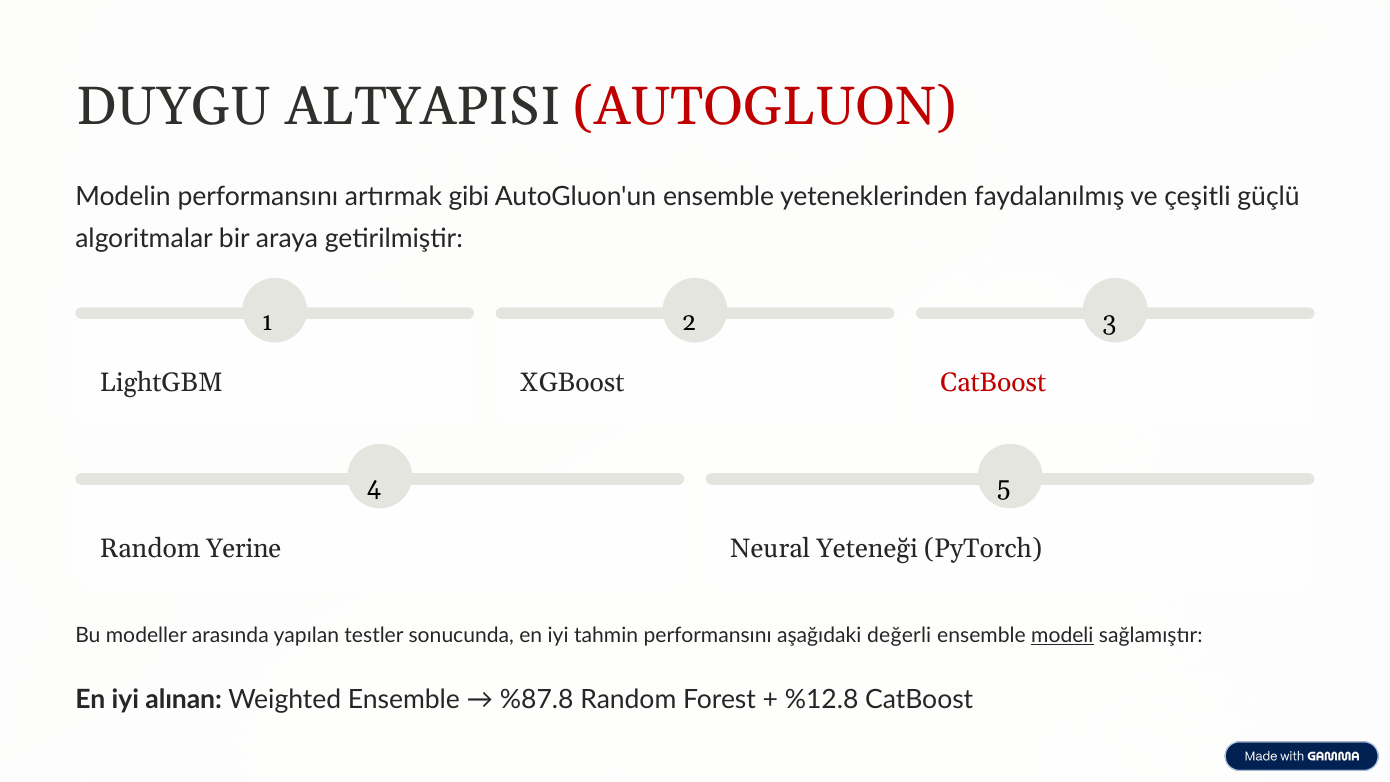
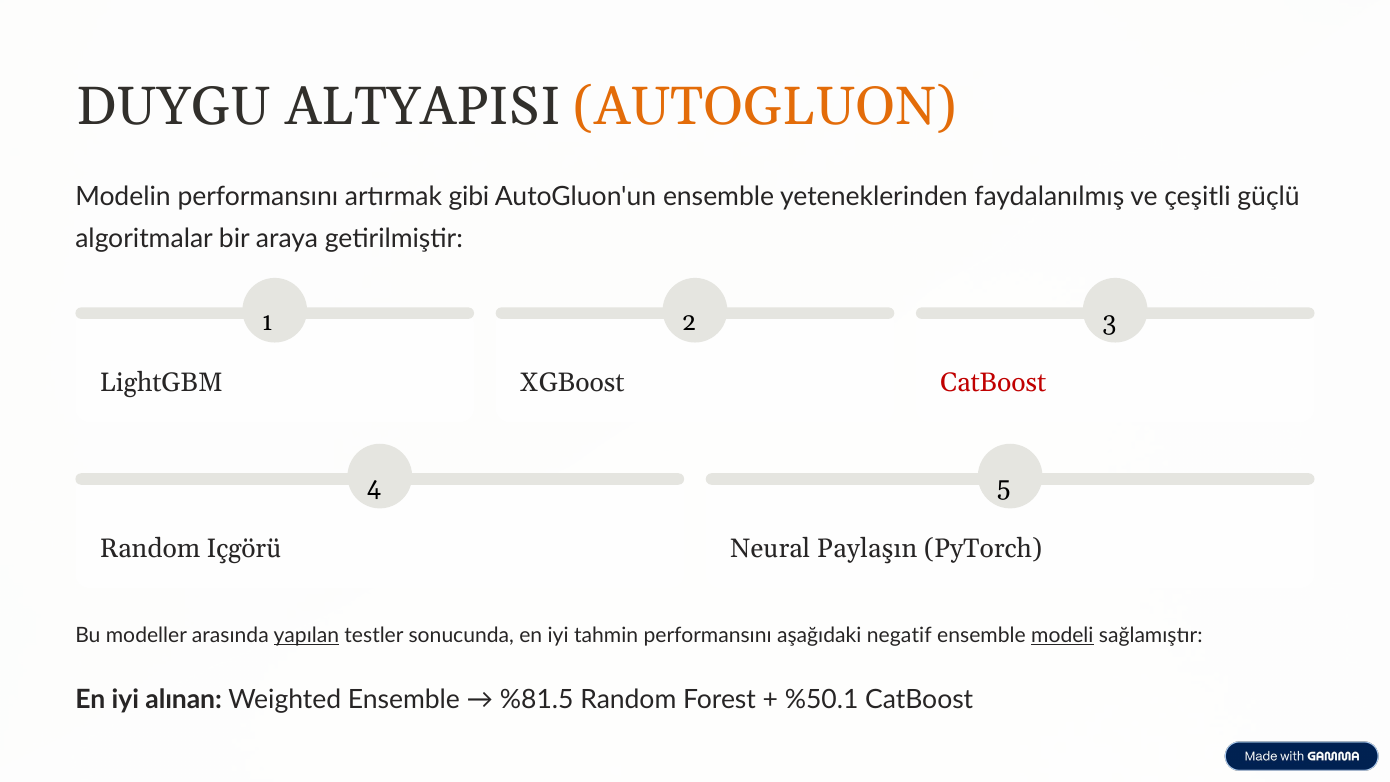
AUTOGLUON colour: red -> orange
Yerine: Yerine -> Içgörü
Yeteneği: Yeteneği -> Paylaşın
yapılan underline: none -> present
değerli: değerli -> negatif
%87.8: %87.8 -> %81.5
%12.8: %12.8 -> %50.1
